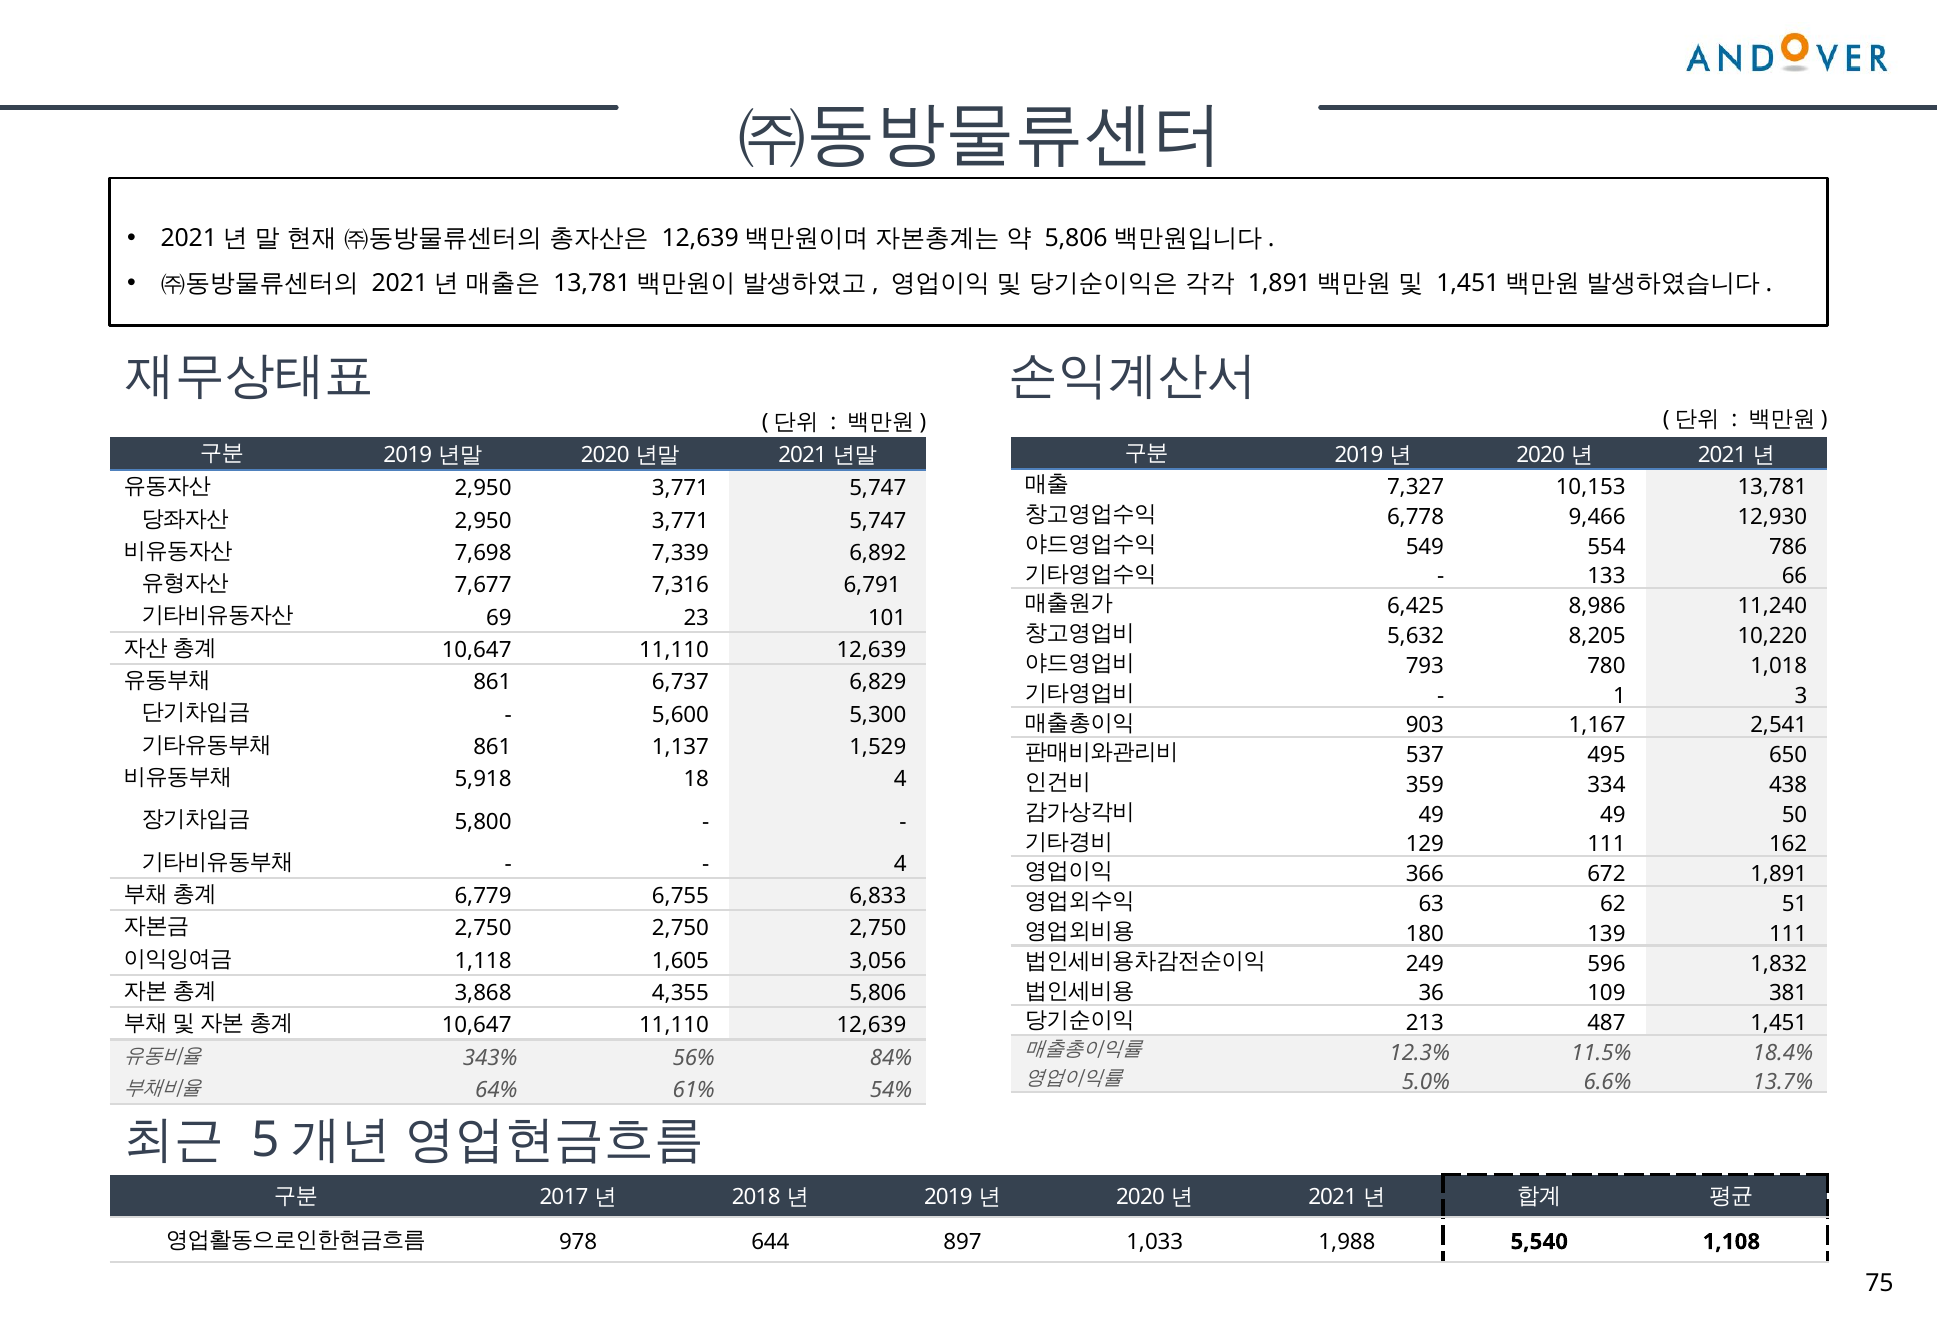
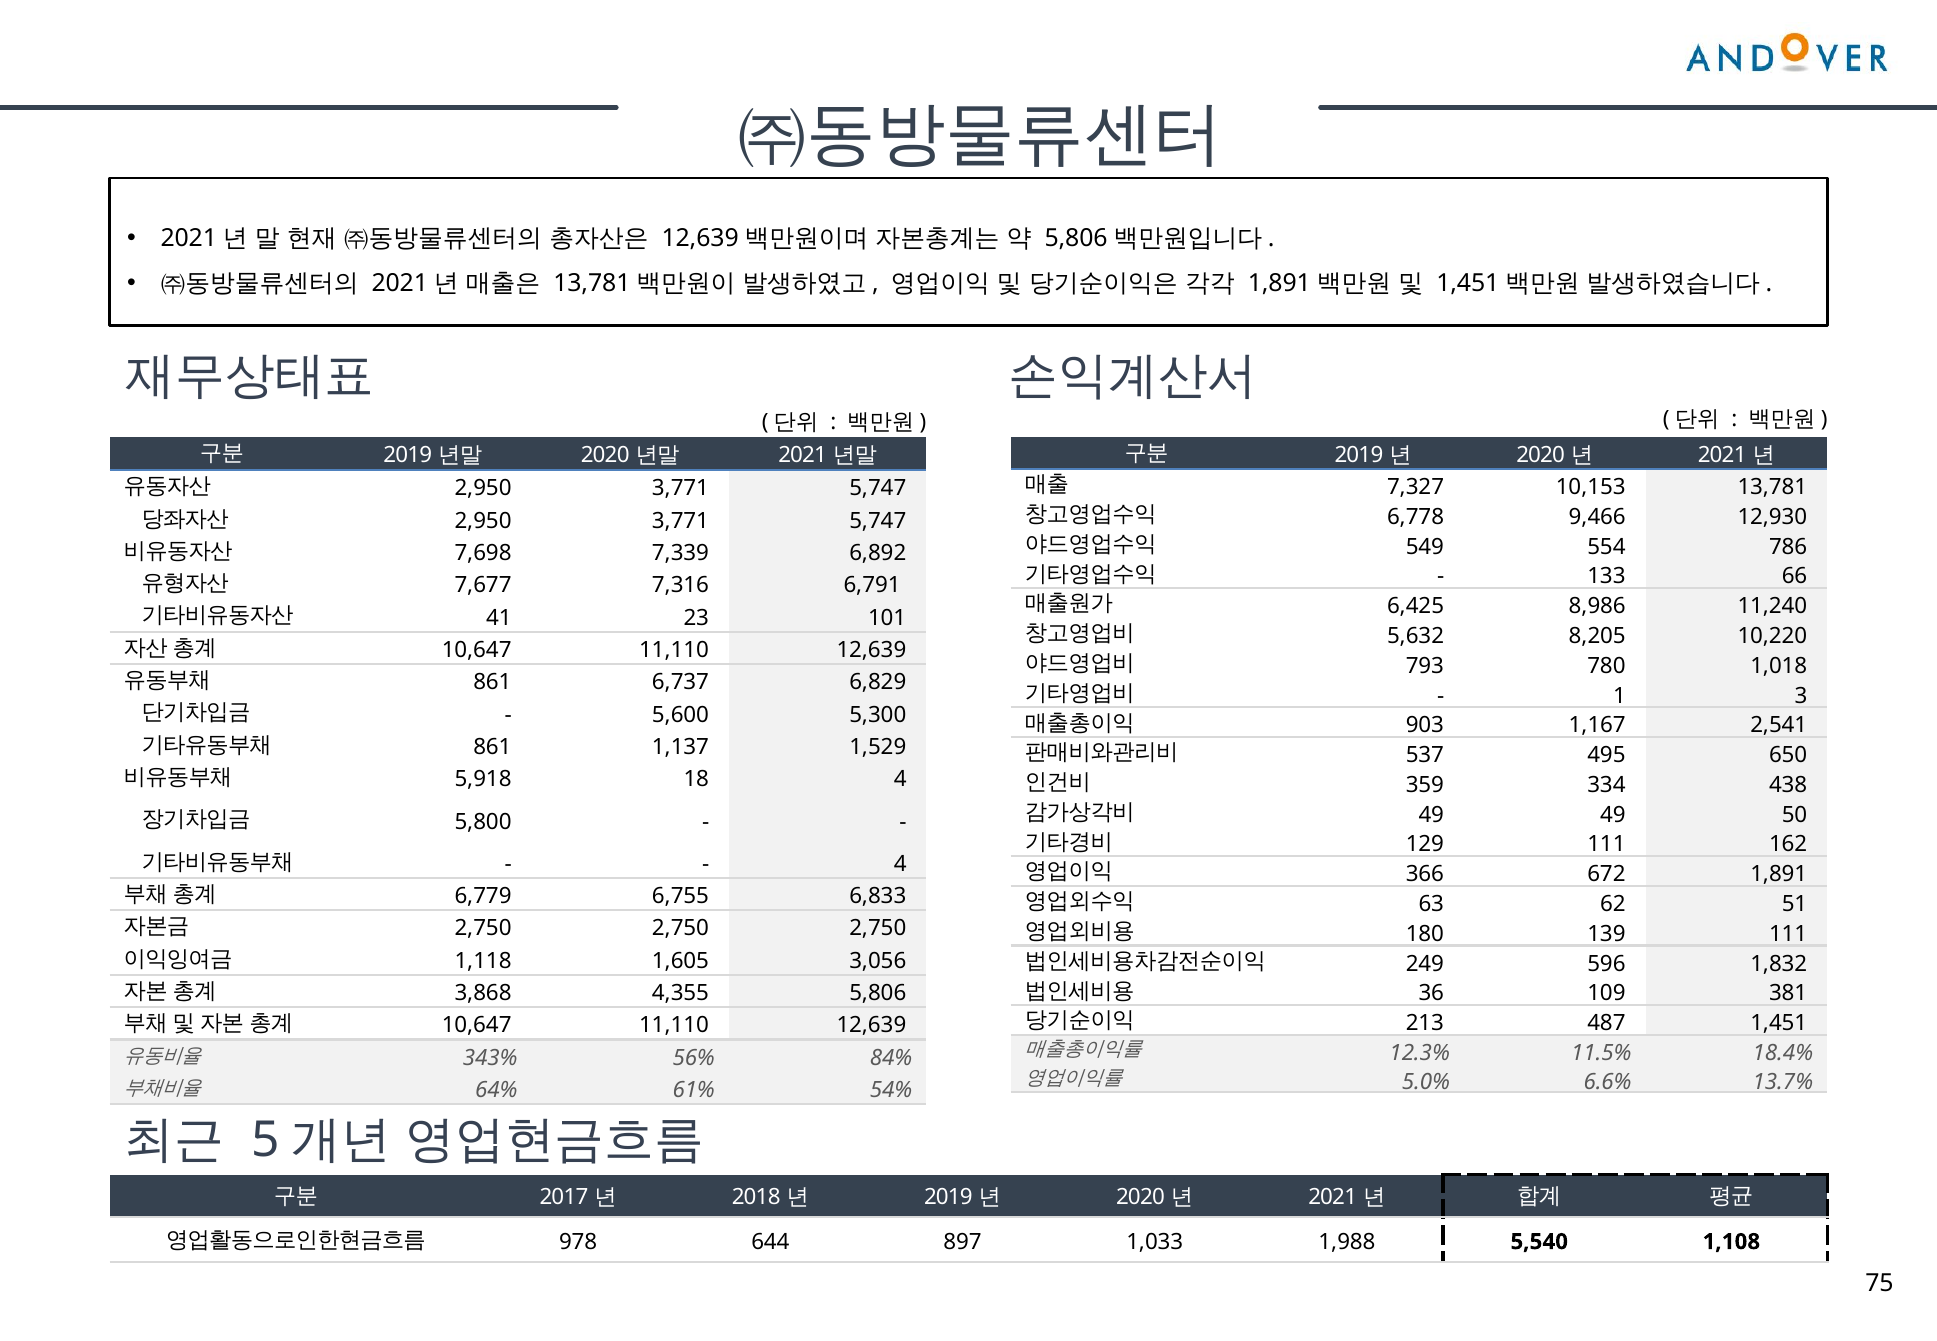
69: 69 -> 41
